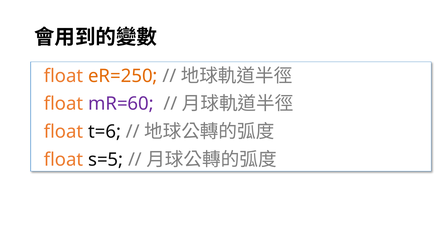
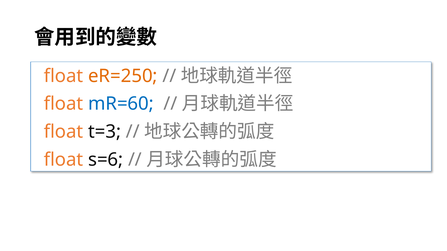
mR=60 colour: purple -> blue
t=6: t=6 -> t=3
s=5: s=5 -> s=6
